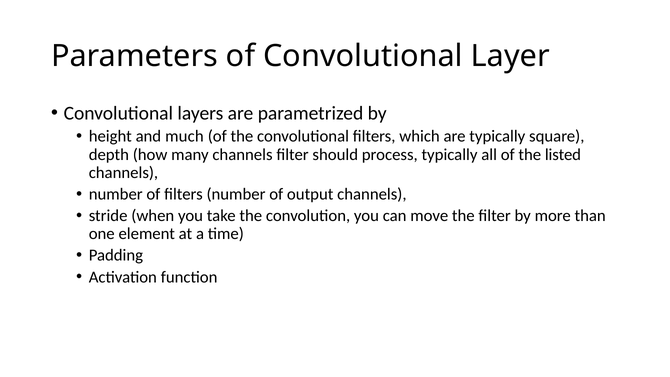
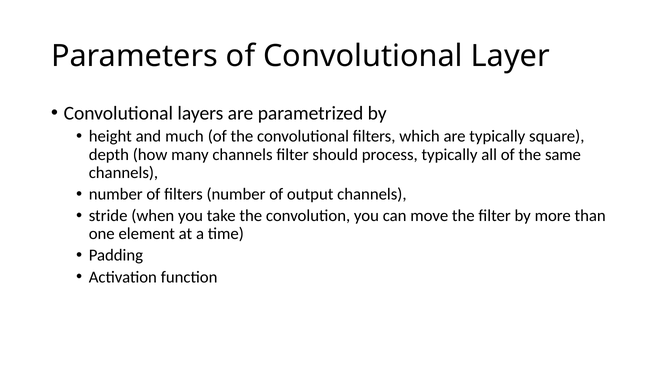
listed: listed -> same
